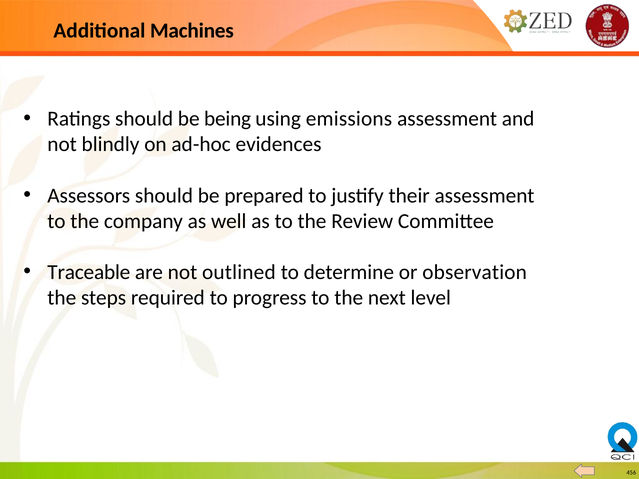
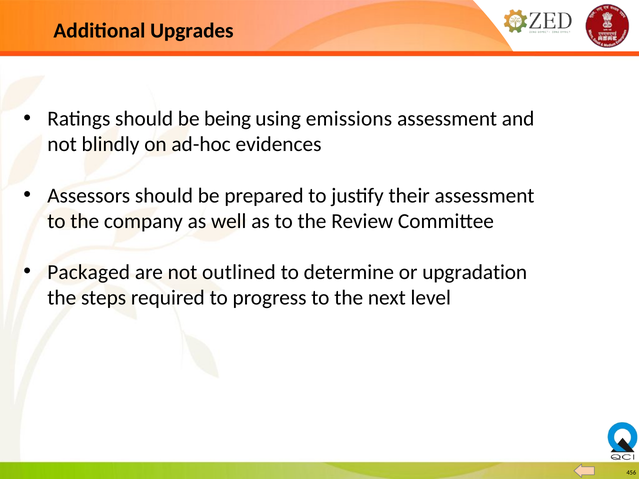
Machines: Machines -> Upgrades
Traceable: Traceable -> Packaged
observation: observation -> upgradation
